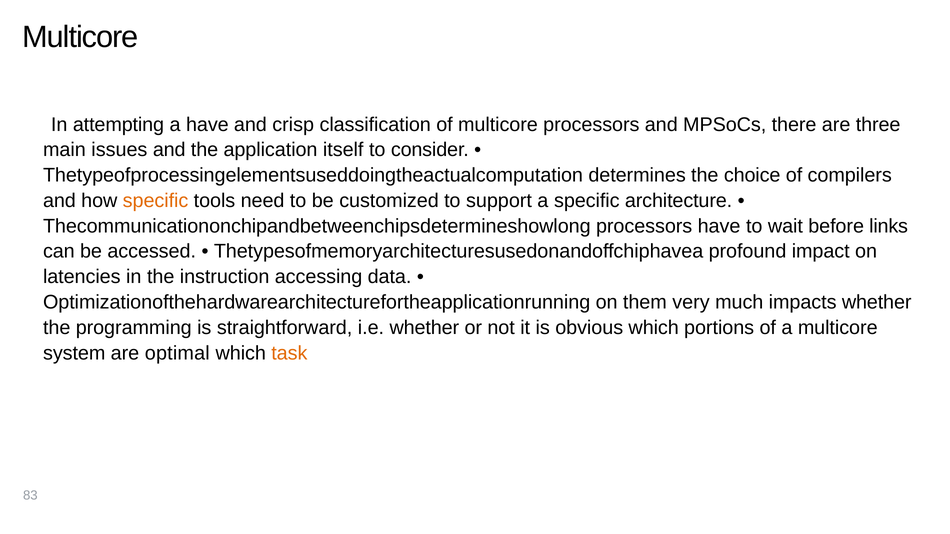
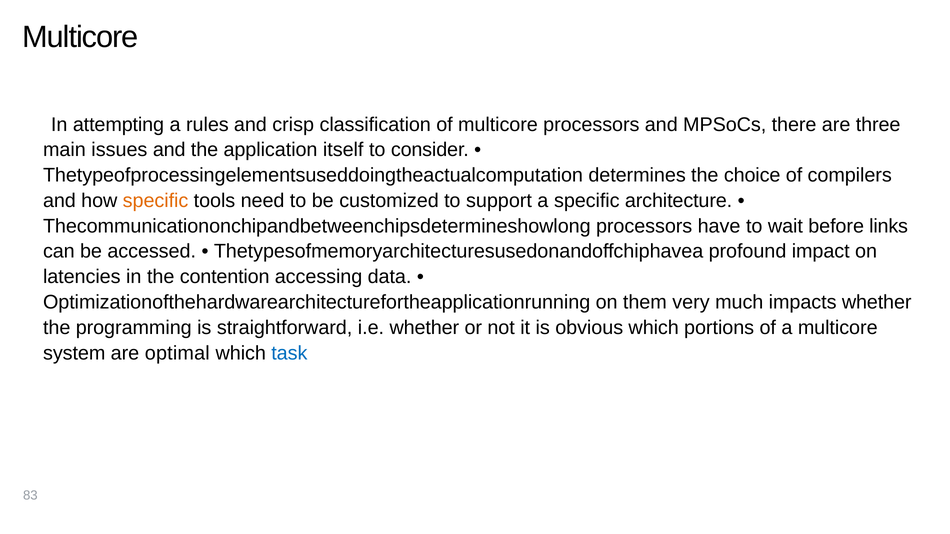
a have: have -> rules
instruction: instruction -> contention
task colour: orange -> blue
